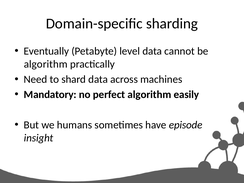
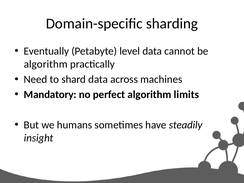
easily: easily -> limits
episode: episode -> steadily
